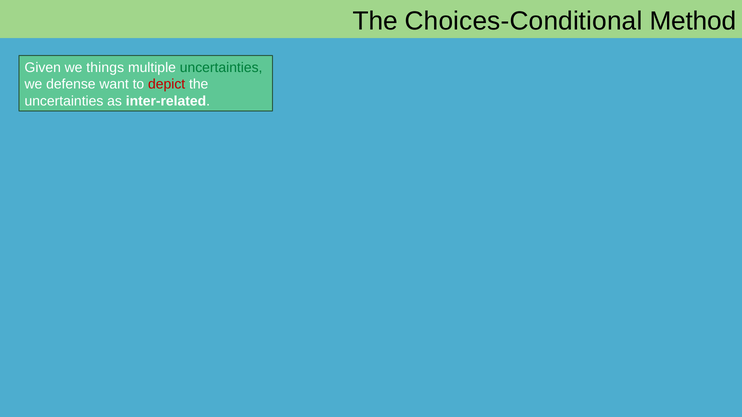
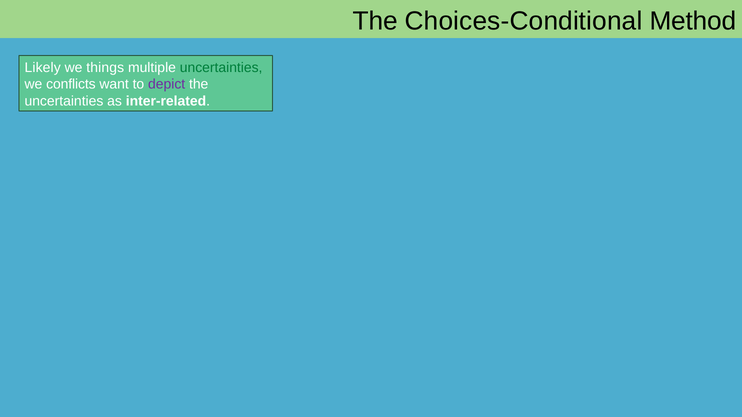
Given: Given -> Likely
defense: defense -> conflicts
depict colour: red -> purple
